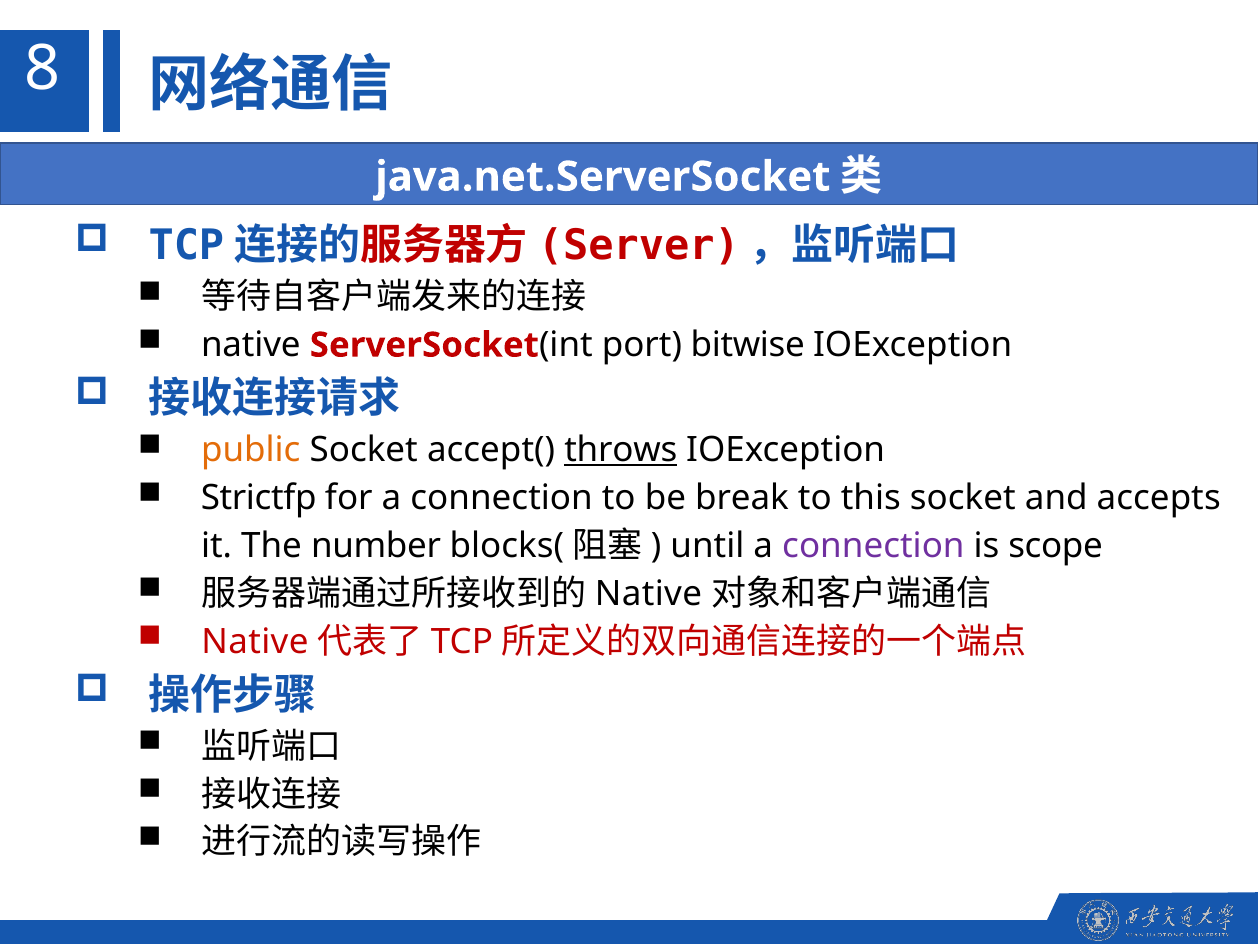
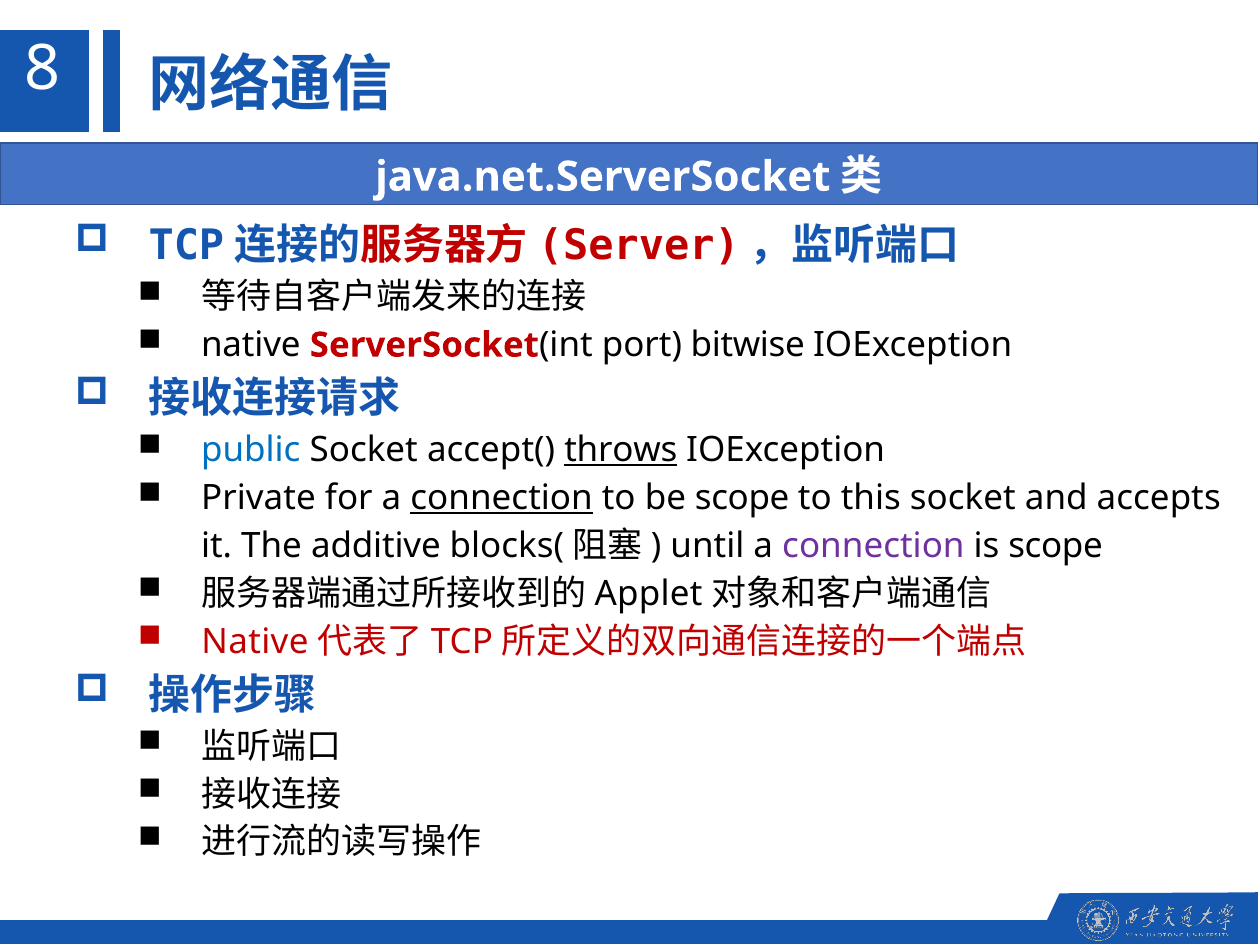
public colour: orange -> blue
Strictfp: Strictfp -> Private
connection at (502, 498) underline: none -> present
be break: break -> scope
number: number -> additive
Native at (649, 593): Native -> Applet
